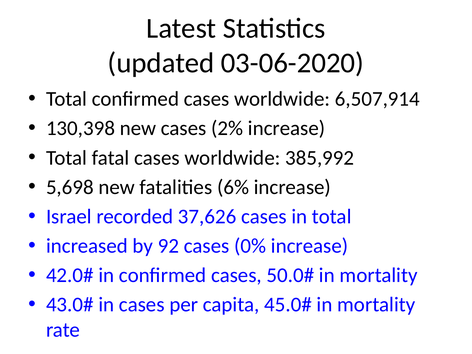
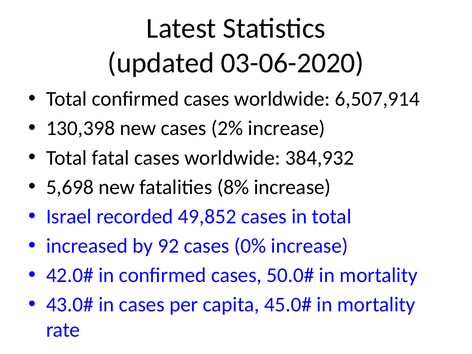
385,992: 385,992 -> 384,932
6%: 6% -> 8%
37,626: 37,626 -> 49,852
